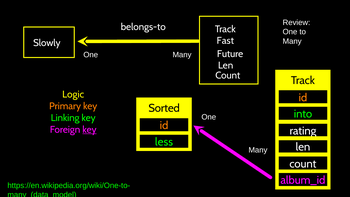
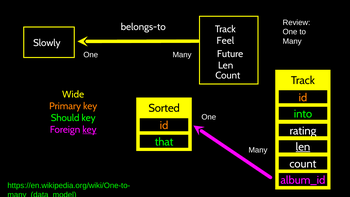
Fast: Fast -> Feel
Logic: Logic -> Wide
Linking: Linking -> Should
less: less -> that
len at (303, 147) underline: none -> present
